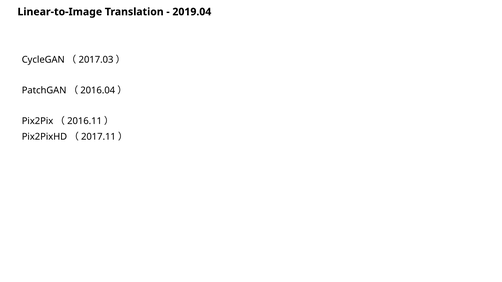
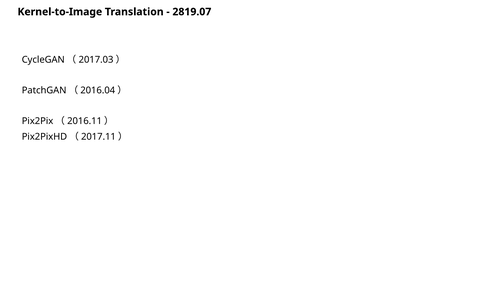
Linear-to-Image: Linear-to-Image -> Kernel-to-Image
2019.04: 2019.04 -> 2819.07
